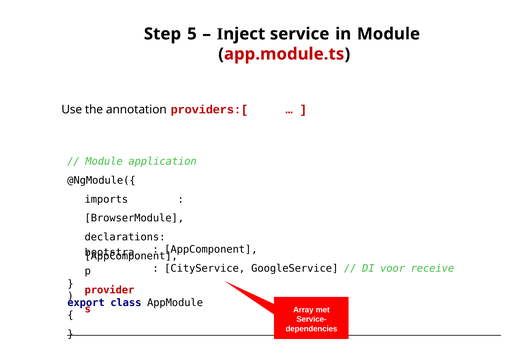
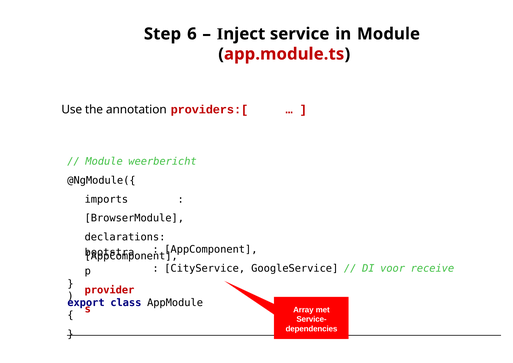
5: 5 -> 6
application: application -> weerbericht
